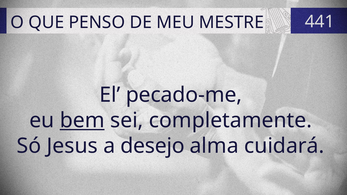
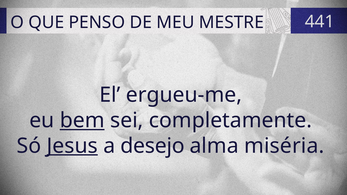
pecado-me: pecado-me -> ergueu-me
Jesus underline: none -> present
cuidará: cuidará -> miséria
